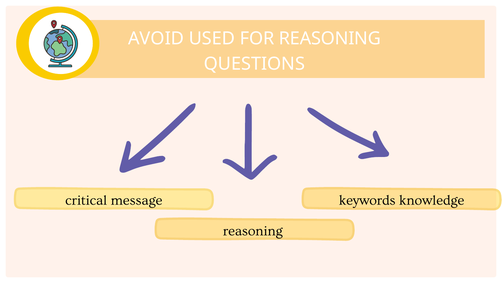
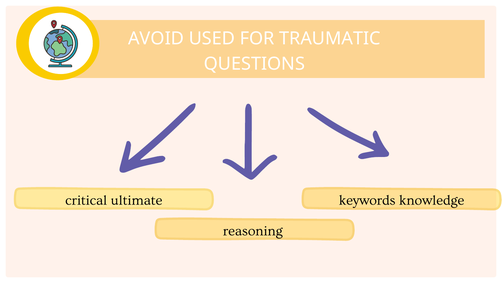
FOR REASONING: REASONING -> TRAUMATIC
message: message -> ultimate
